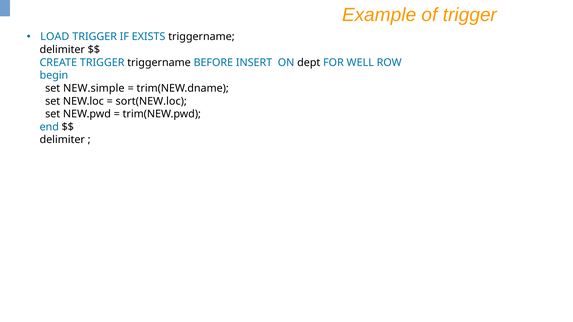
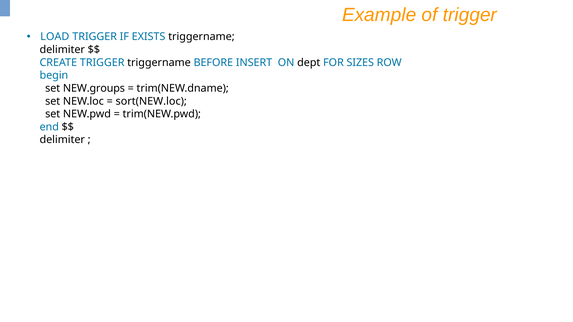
WELL: WELL -> SIZES
NEW.simple: NEW.simple -> NEW.groups
